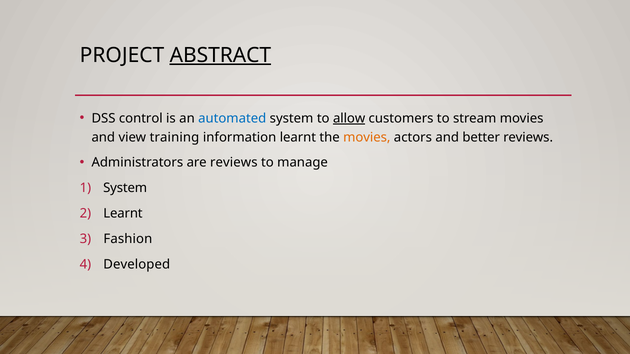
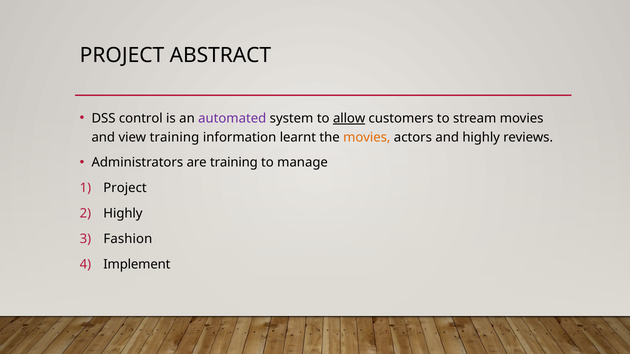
ABSTRACT underline: present -> none
automated colour: blue -> purple
and better: better -> highly
are reviews: reviews -> training
System at (125, 188): System -> Project
Learnt at (123, 214): Learnt -> Highly
Developed: Developed -> Implement
